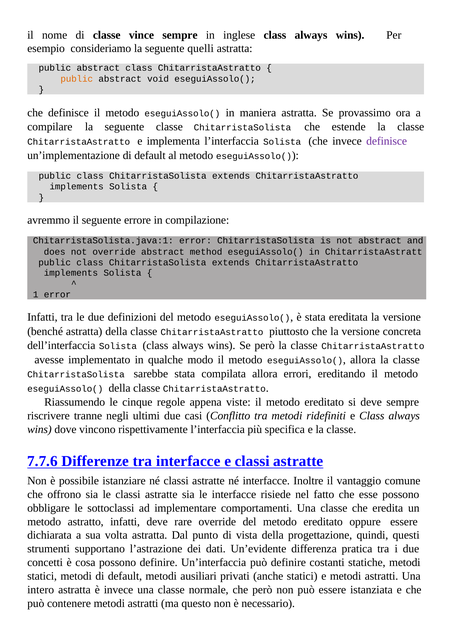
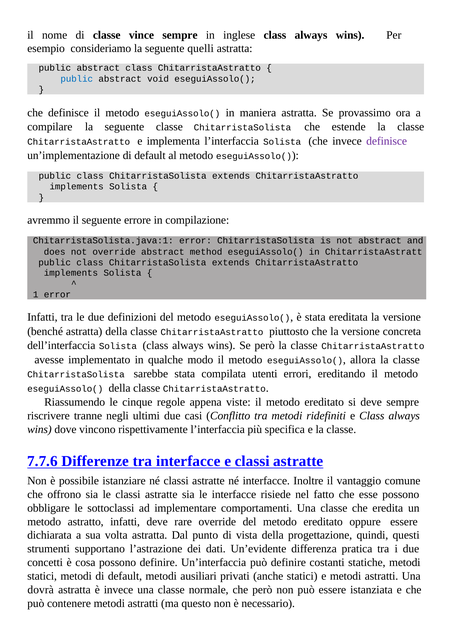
public at (77, 79) colour: orange -> blue
compilata allora: allora -> utenti
intero: intero -> dovrà
